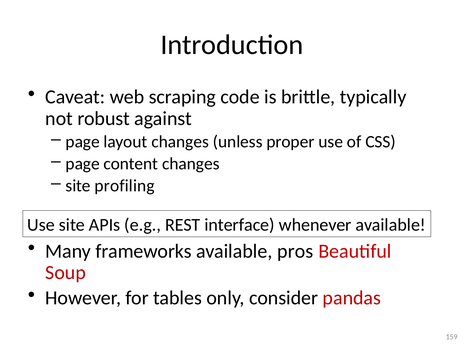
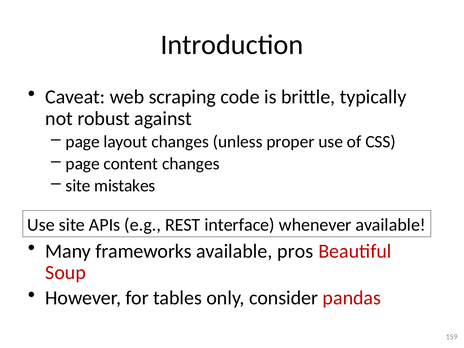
profiling: profiling -> mistakes
